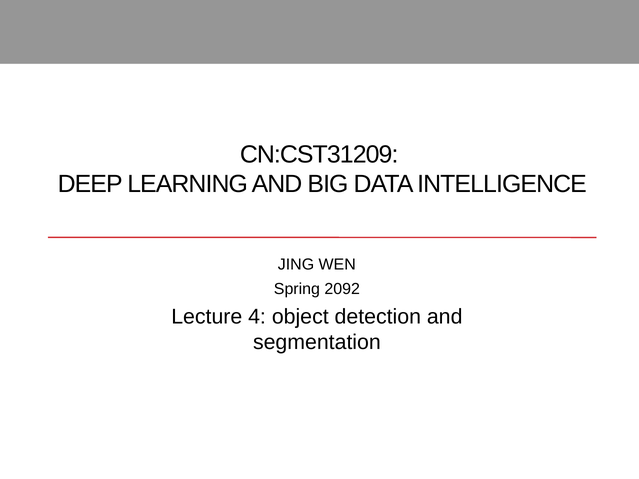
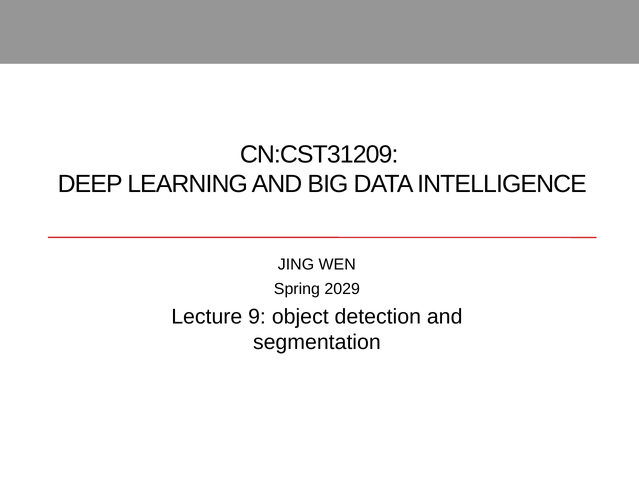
2092: 2092 -> 2029
4: 4 -> 9
